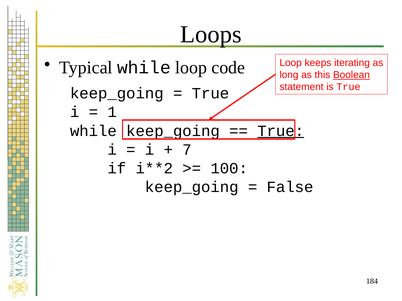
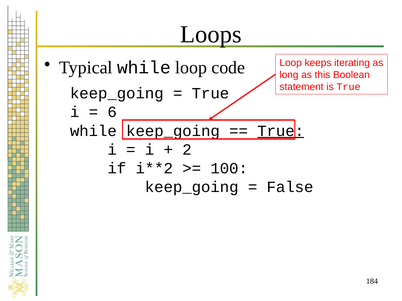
Boolean underline: present -> none
1: 1 -> 6
7: 7 -> 2
